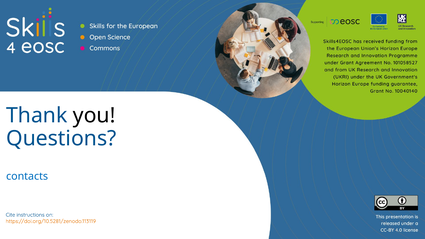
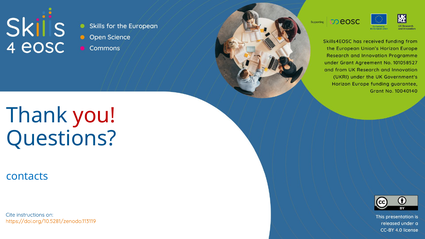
you colour: black -> red
